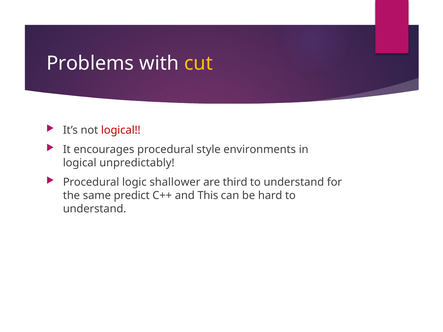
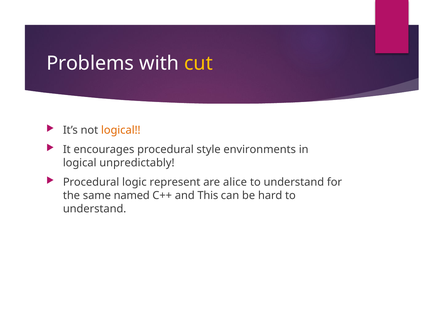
logical at (121, 130) colour: red -> orange
shallower: shallower -> represent
third: third -> alice
predict: predict -> named
